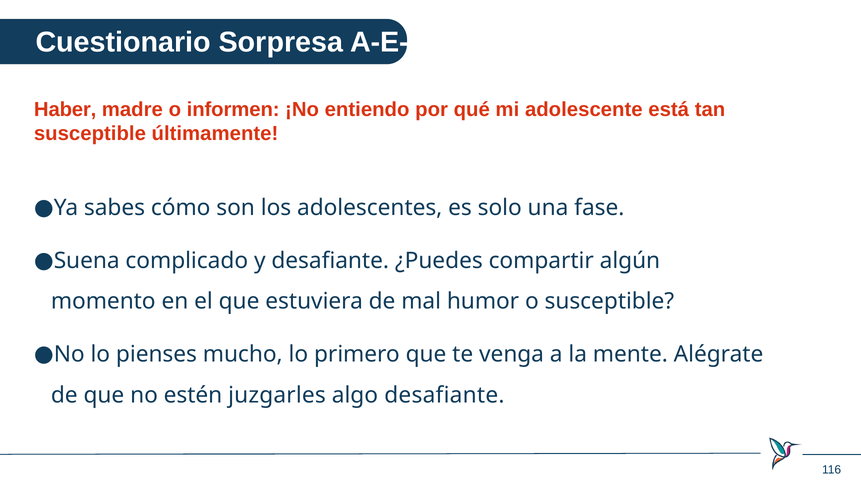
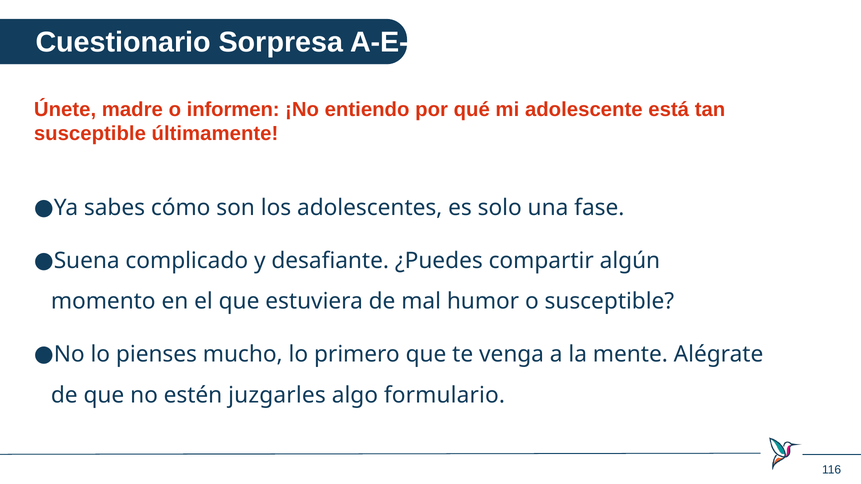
Haber: Haber -> Únete
algo desafiante: desafiante -> formulario
